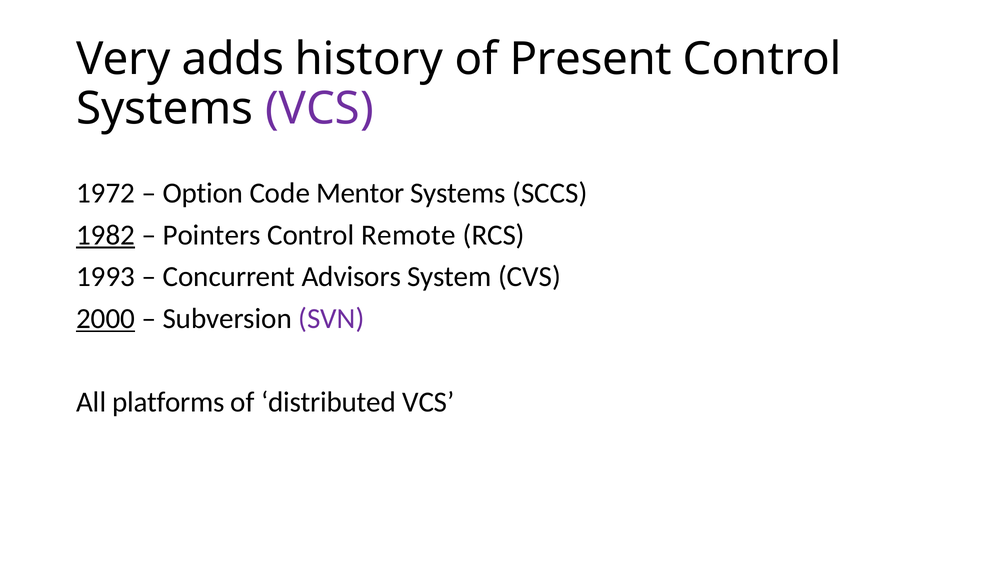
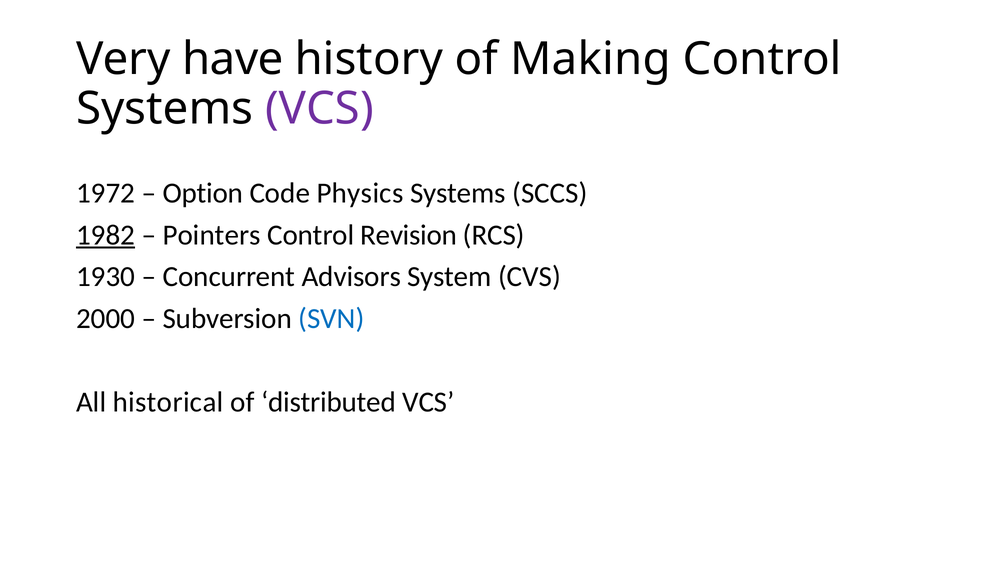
adds: adds -> have
Present: Present -> Making
Mentor: Mentor -> Physics
Remote: Remote -> Revision
1993: 1993 -> 1930
2000 underline: present -> none
SVN colour: purple -> blue
platforms: platforms -> historical
